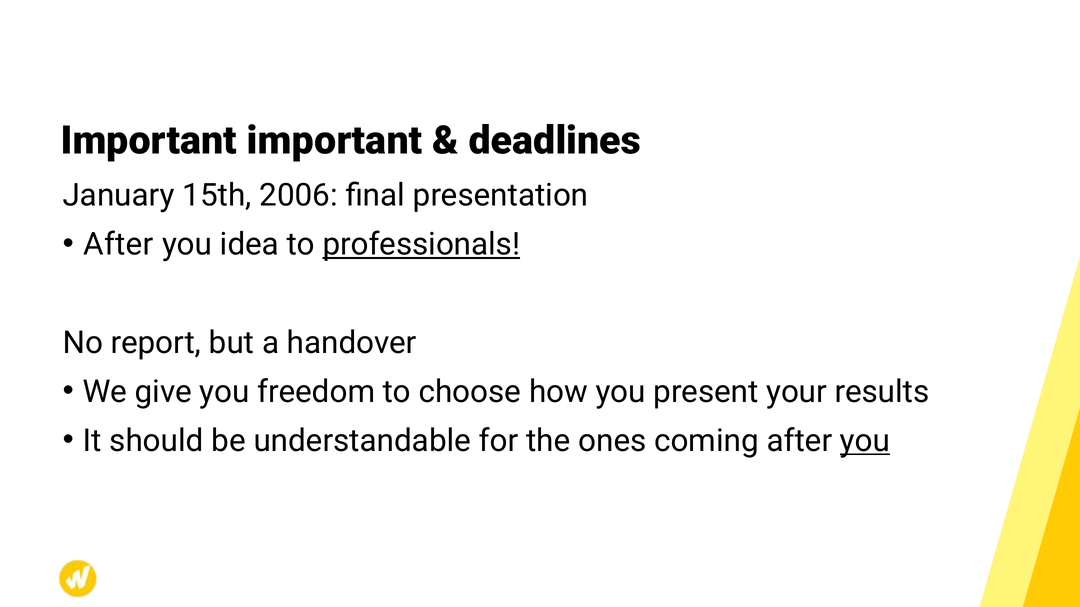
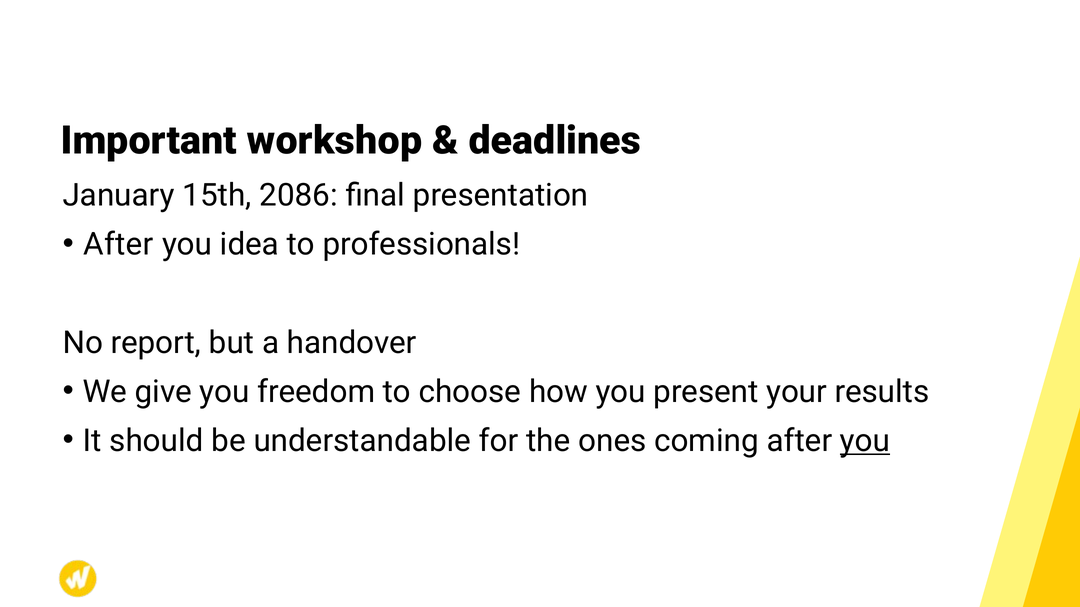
Important important: important -> workshop
2006: 2006 -> 2086
professionals underline: present -> none
